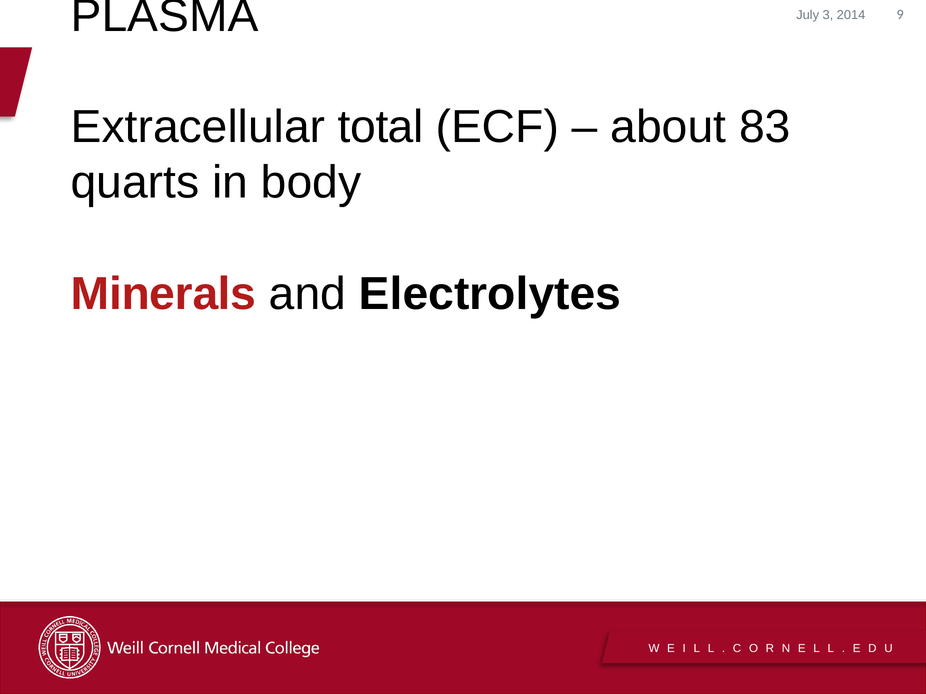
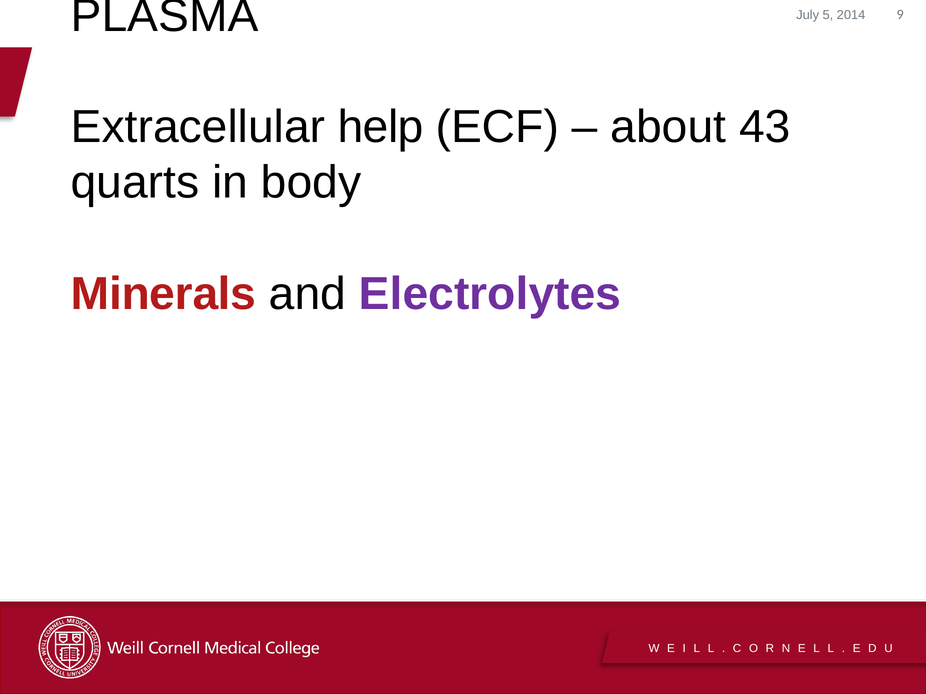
3: 3 -> 5
total: total -> help
83: 83 -> 43
Electrolytes colour: black -> purple
